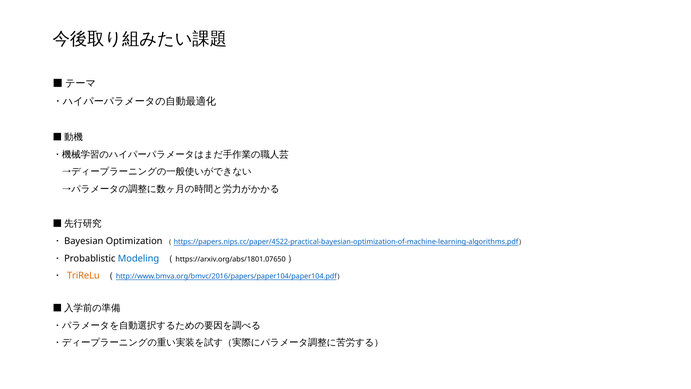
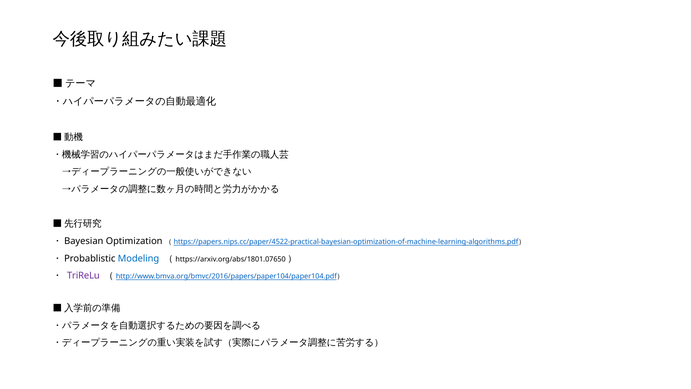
TriReLu colour: orange -> purple
